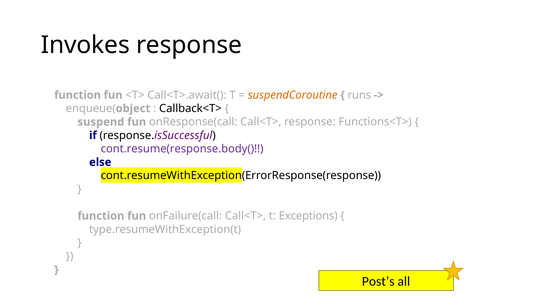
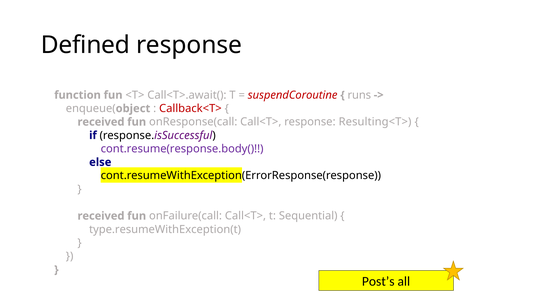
Invokes: Invokes -> Defined
suspendCoroutine colour: orange -> red
Callback<T> colour: black -> red
suspend at (101, 122): suspend -> received
Functions<T>: Functions<T> -> Resulting<T>
function at (101, 216): function -> received
Exceptions: Exceptions -> Sequential
